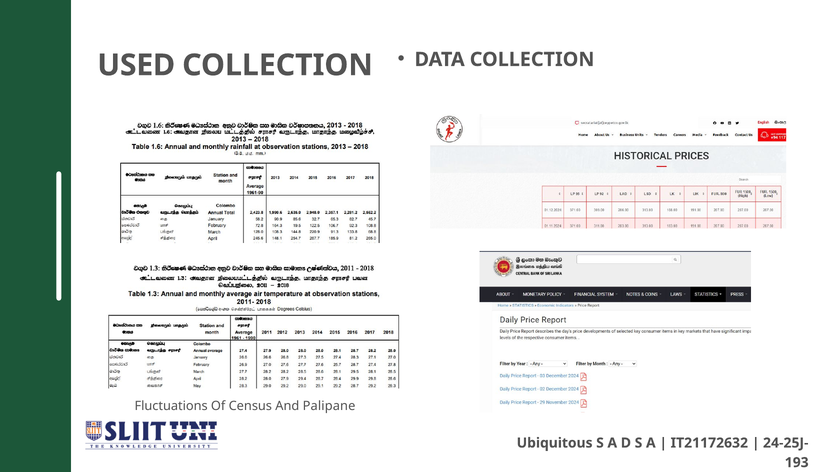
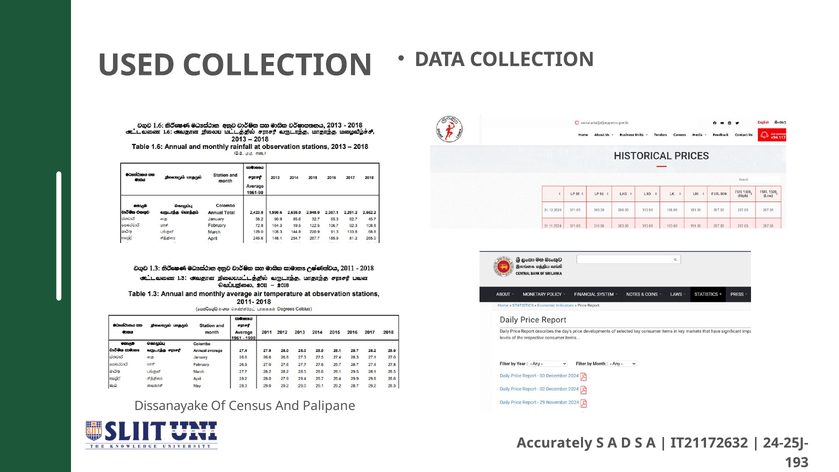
Fluctuations: Fluctuations -> Dissanayake
Ubiquitous: Ubiquitous -> Accurately
